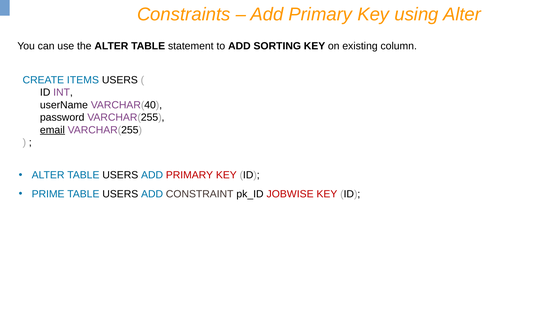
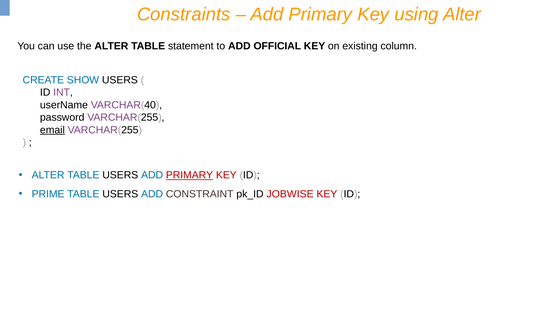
SORTING: SORTING -> OFFICIAL
ITEMS: ITEMS -> SHOW
PRIMARY at (189, 175) underline: none -> present
